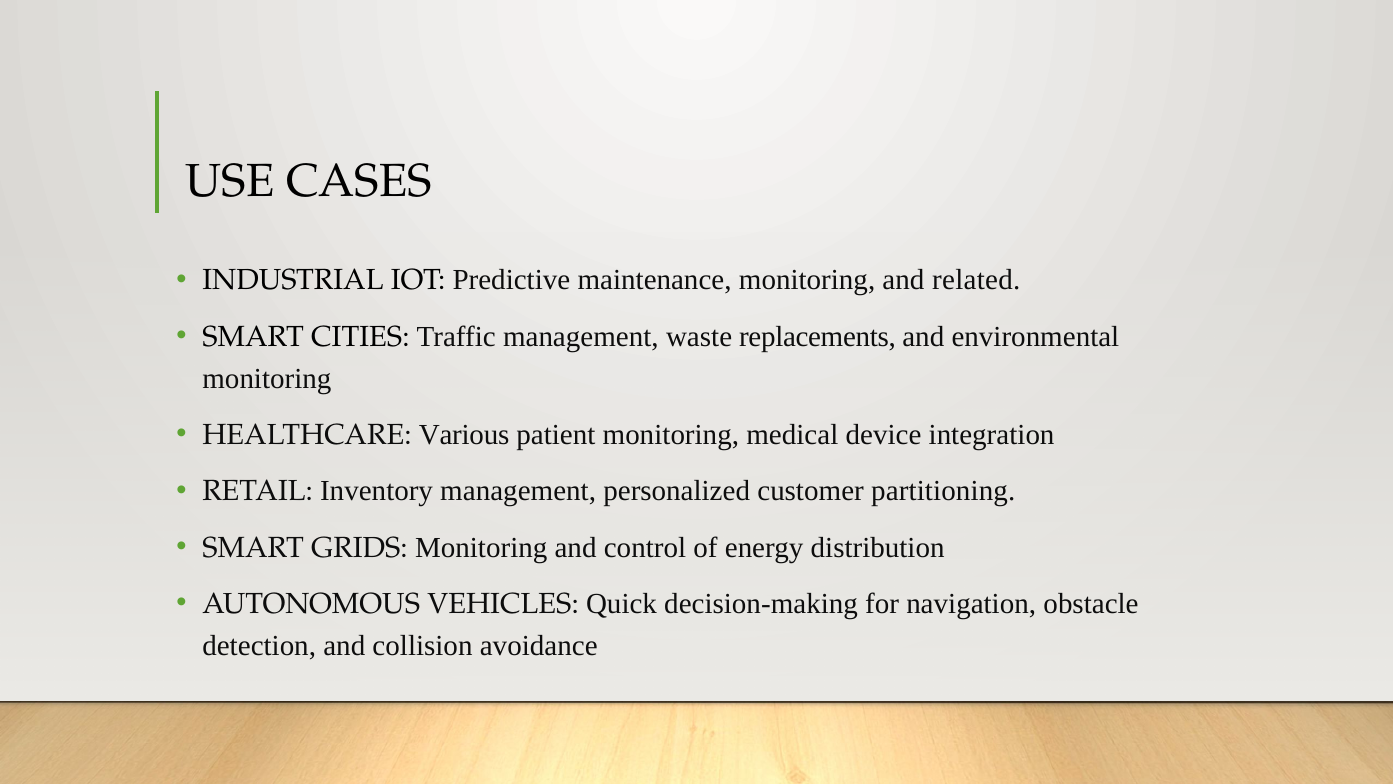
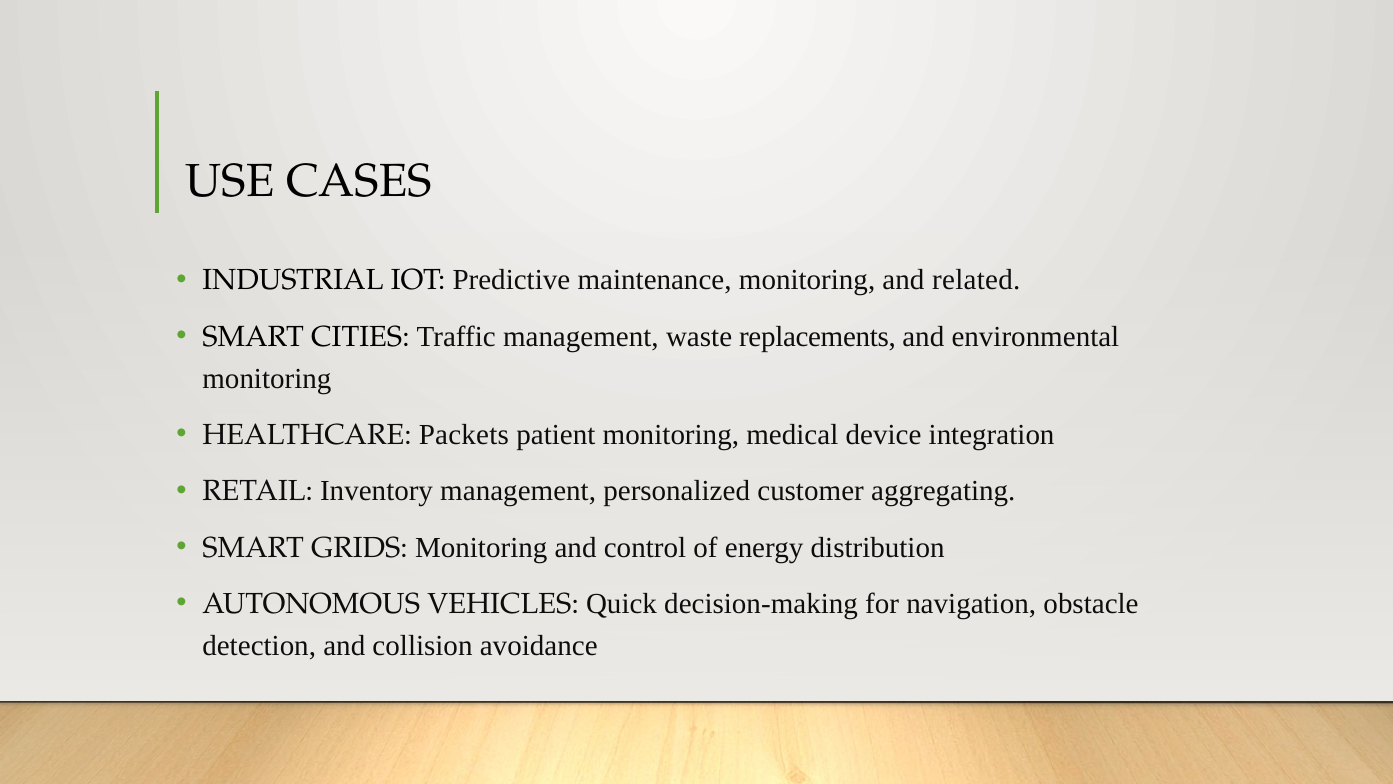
Various: Various -> Packets
partitioning: partitioning -> aggregating
